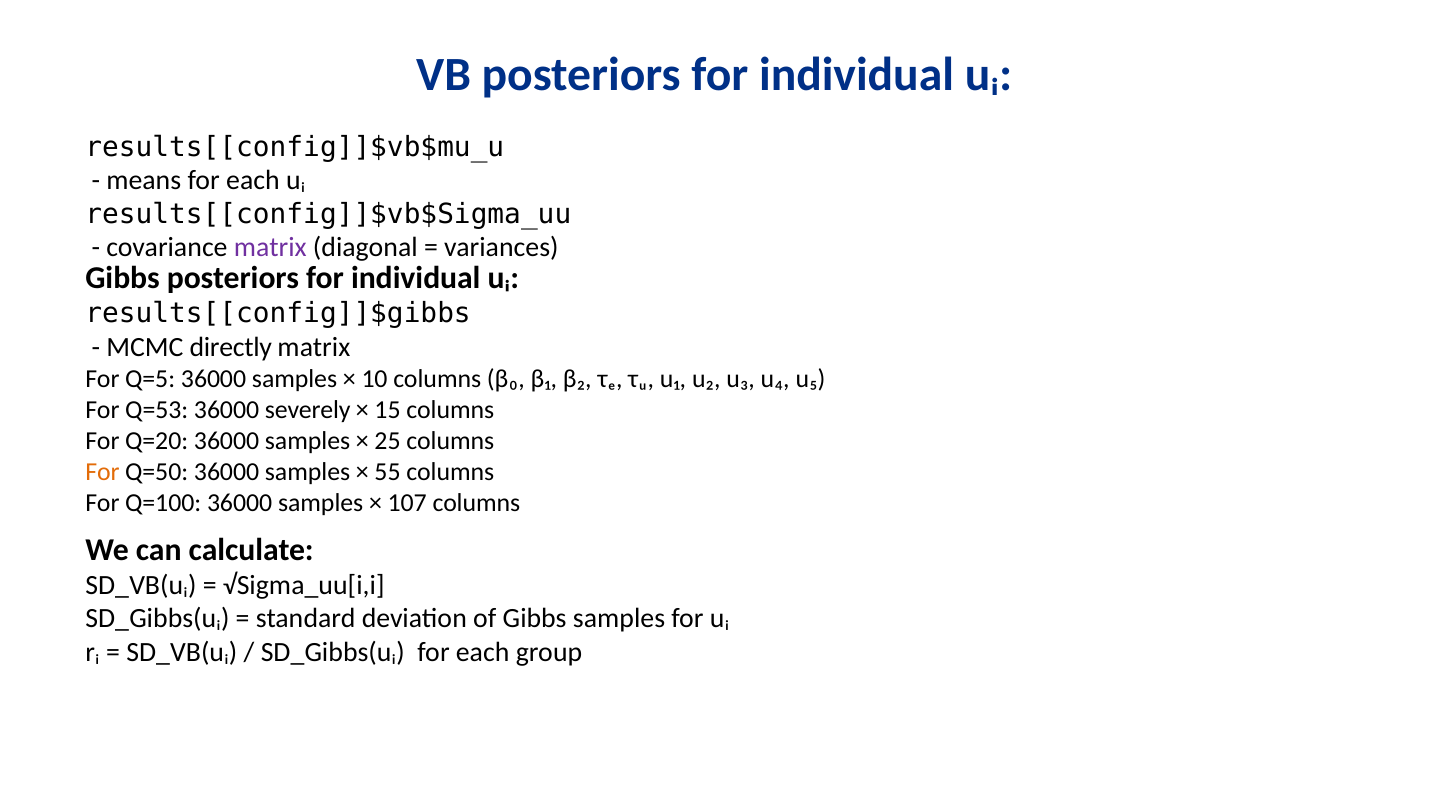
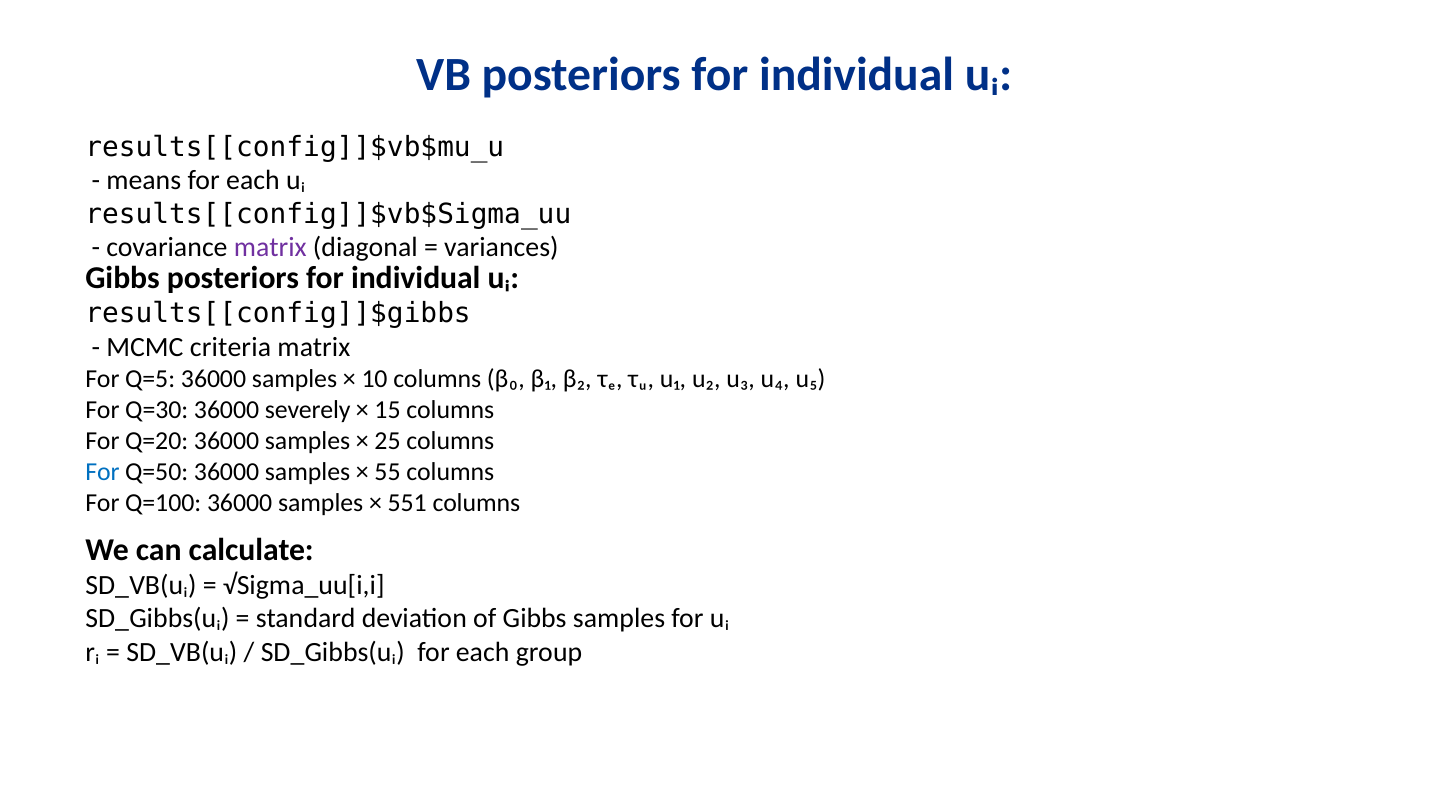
directly: directly -> criteria
Q=53: Q=53 -> Q=30
For at (103, 472) colour: orange -> blue
107: 107 -> 551
